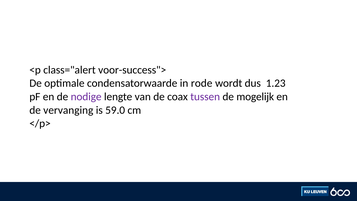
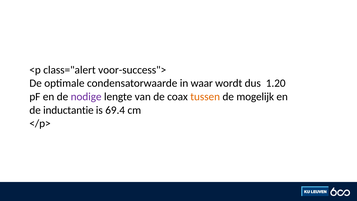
rode: rode -> waar
1.23: 1.23 -> 1.20
tussen colour: purple -> orange
vervanging: vervanging -> inductantie
59.0: 59.0 -> 69.4
